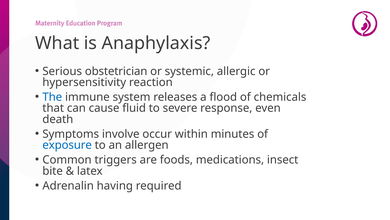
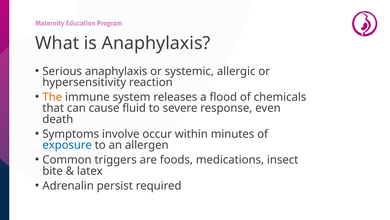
Serious obstetrician: obstetrician -> anaphylaxis
The colour: blue -> orange
having: having -> persist
